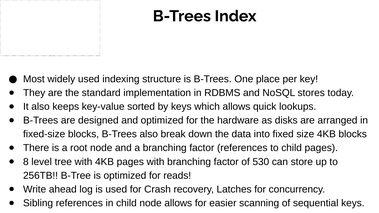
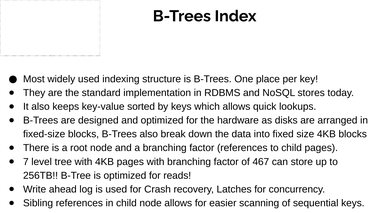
8: 8 -> 7
530: 530 -> 467
